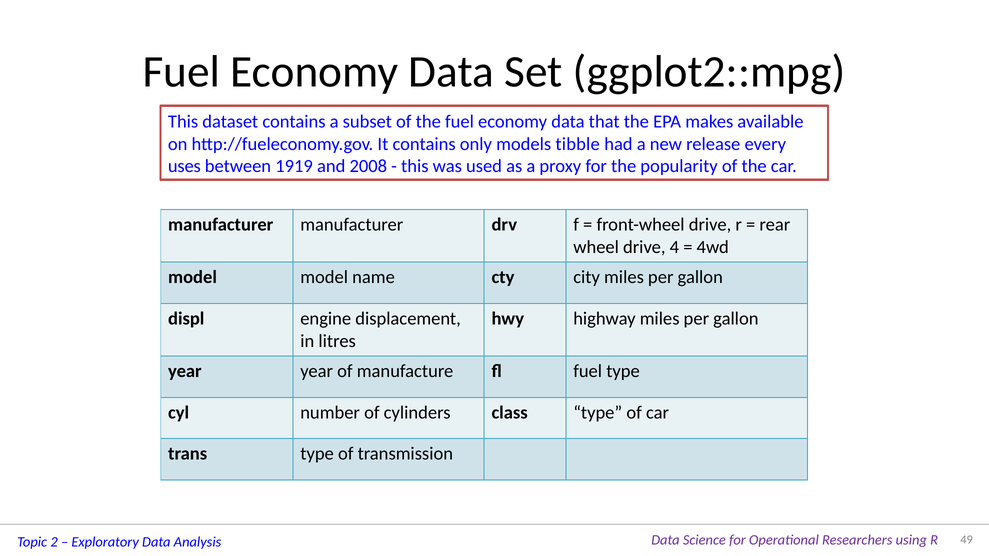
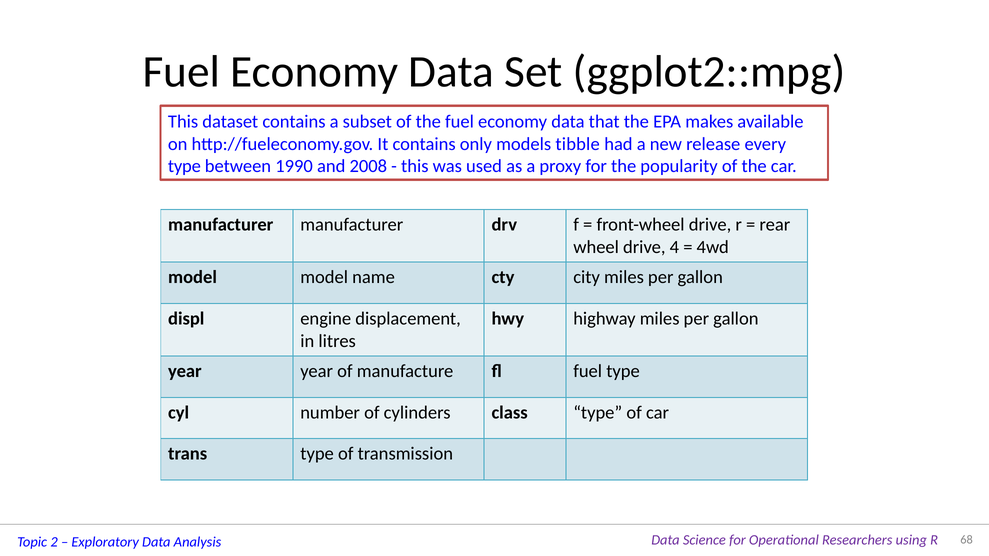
uses at (184, 166): uses -> type
1919: 1919 -> 1990
49: 49 -> 68
